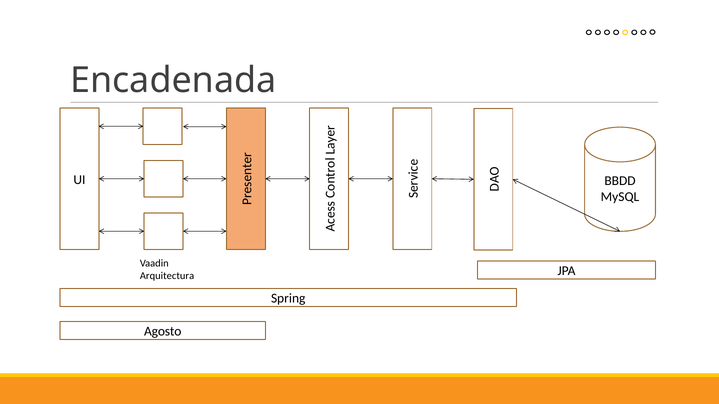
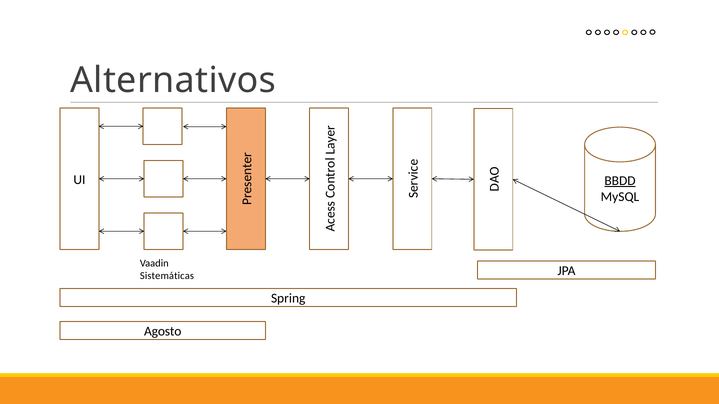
Encadenada: Encadenada -> Alternativos
BBDD underline: none -> present
Arquitectura: Arquitectura -> Sistemáticas
